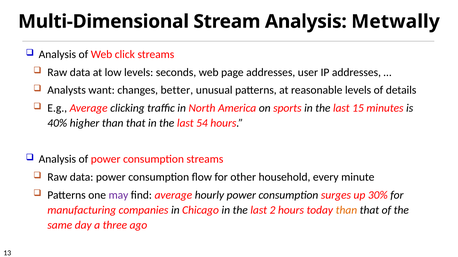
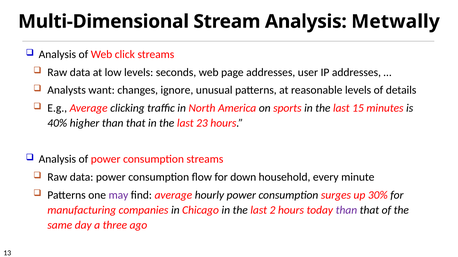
better: better -> ignore
54: 54 -> 23
other: other -> down
than at (346, 210) colour: orange -> purple
